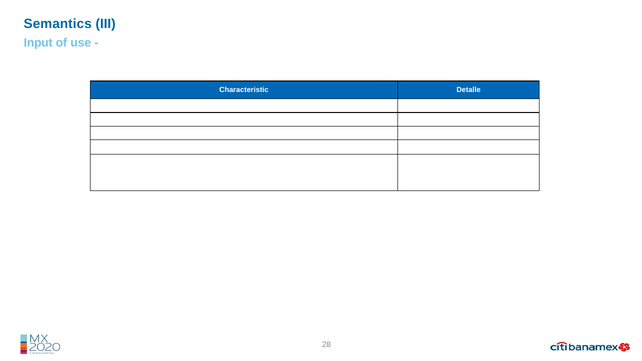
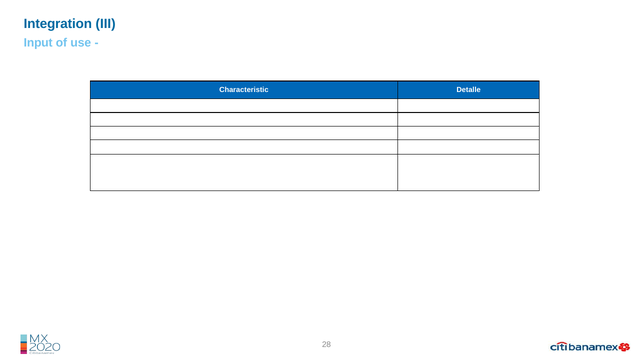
Semantics: Semantics -> Integration
